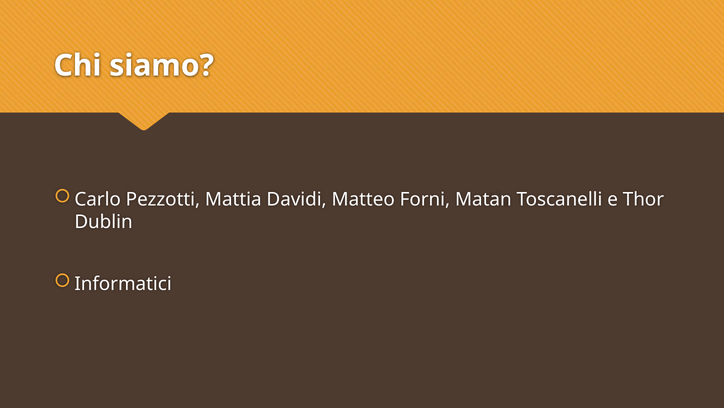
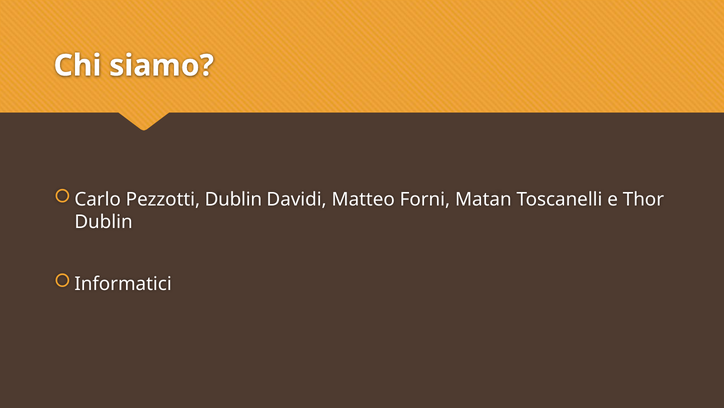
Pezzotti Mattia: Mattia -> Dublin
